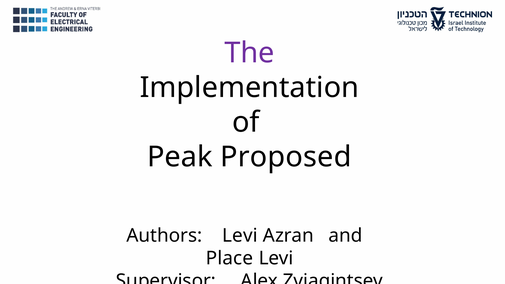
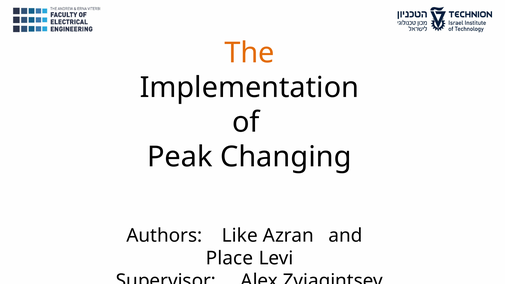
The colour: purple -> orange
Proposed: Proposed -> Changing
Authors Levi: Levi -> Like
